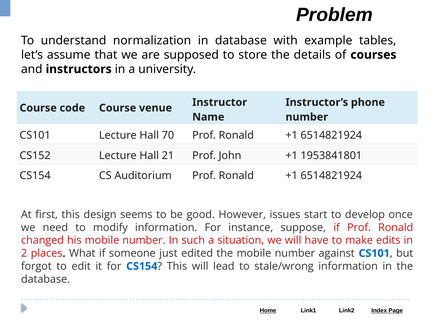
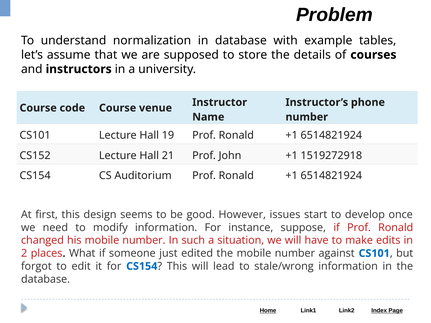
70: 70 -> 19
1953841801: 1953841801 -> 1519272918
